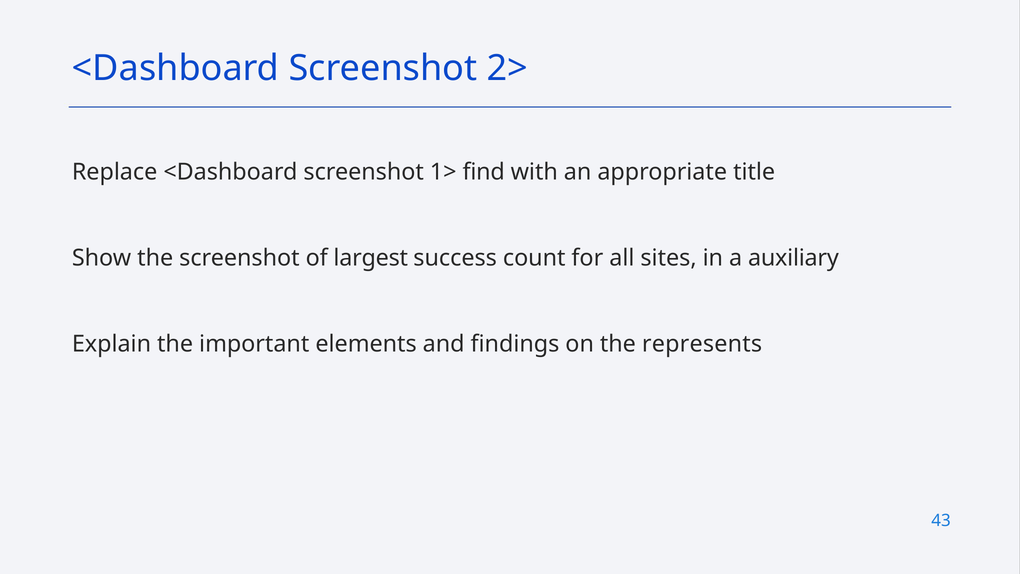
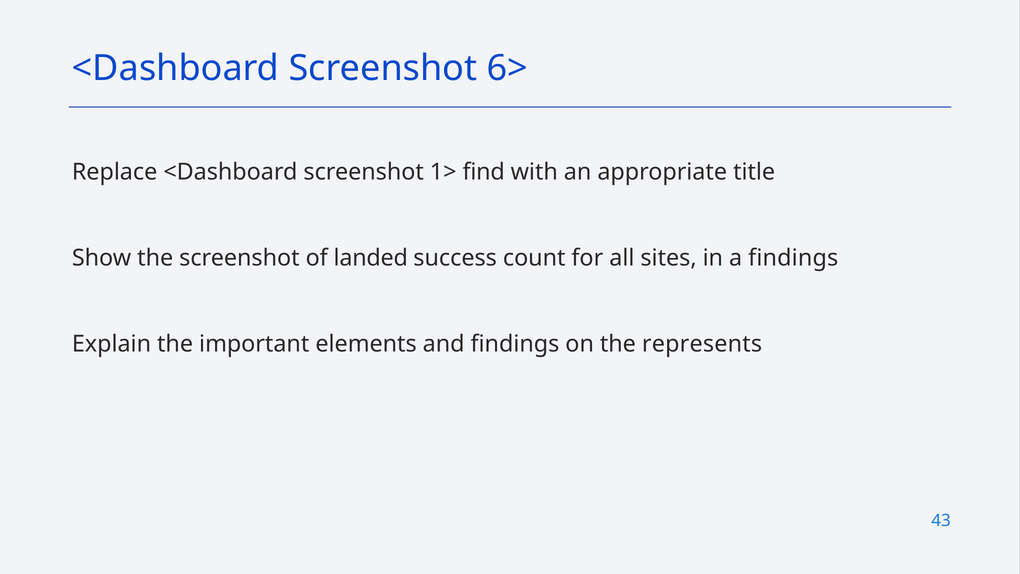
2>: 2> -> 6>
largest: largest -> landed
a auxiliary: auxiliary -> findings
